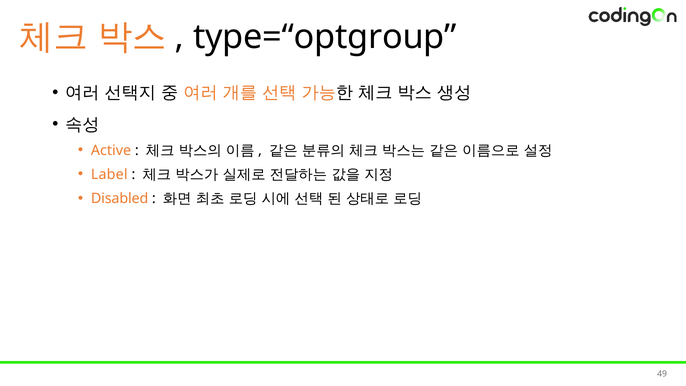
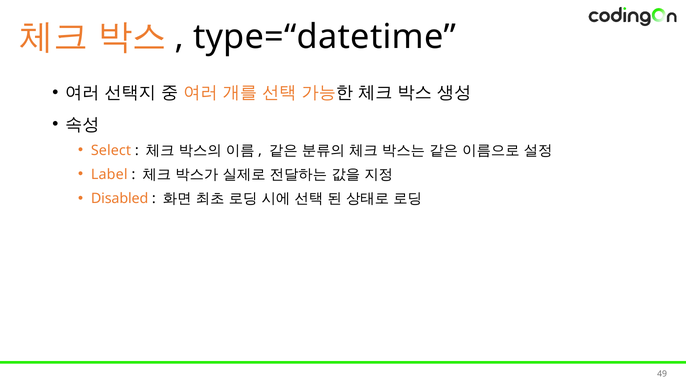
type=“optgroup: type=“optgroup -> type=“datetime
Active: Active -> Select
